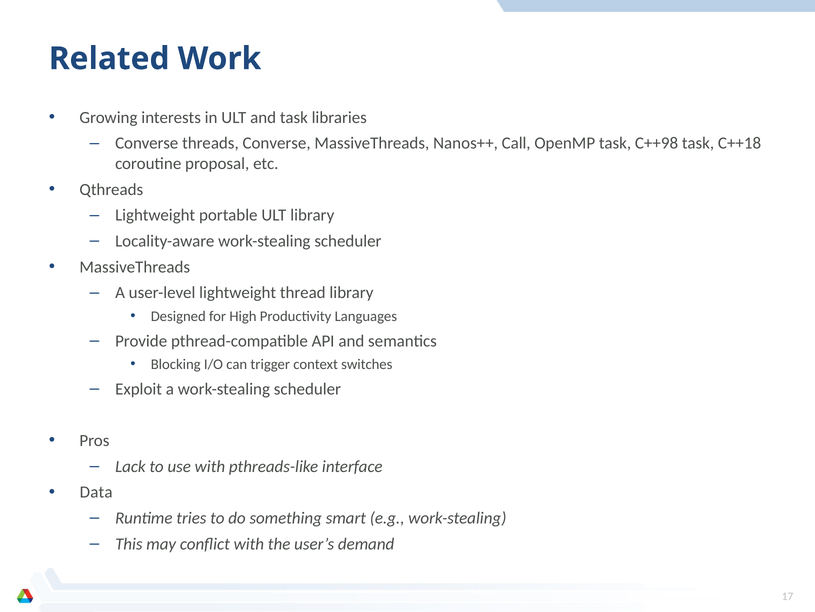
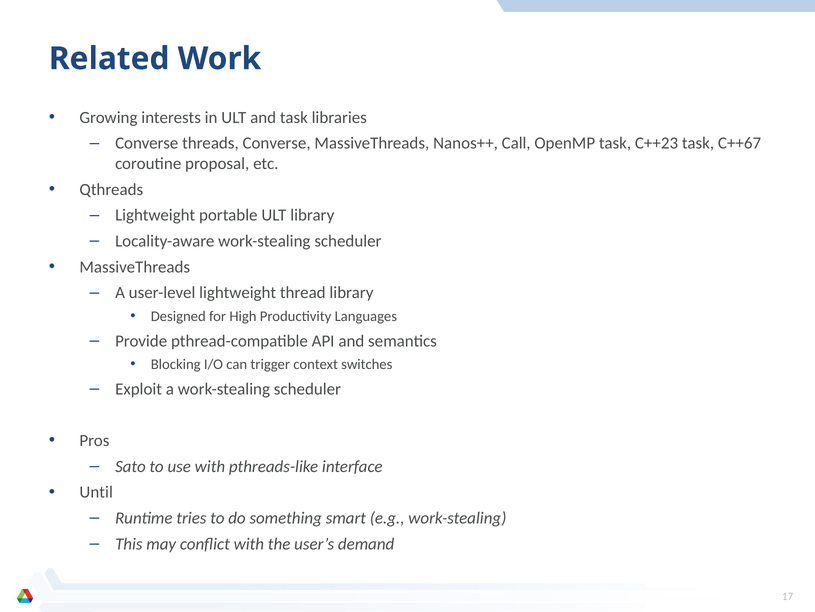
C++98: C++98 -> C++23
C++18: C++18 -> C++67
Lack: Lack -> Sato
Data: Data -> Until
